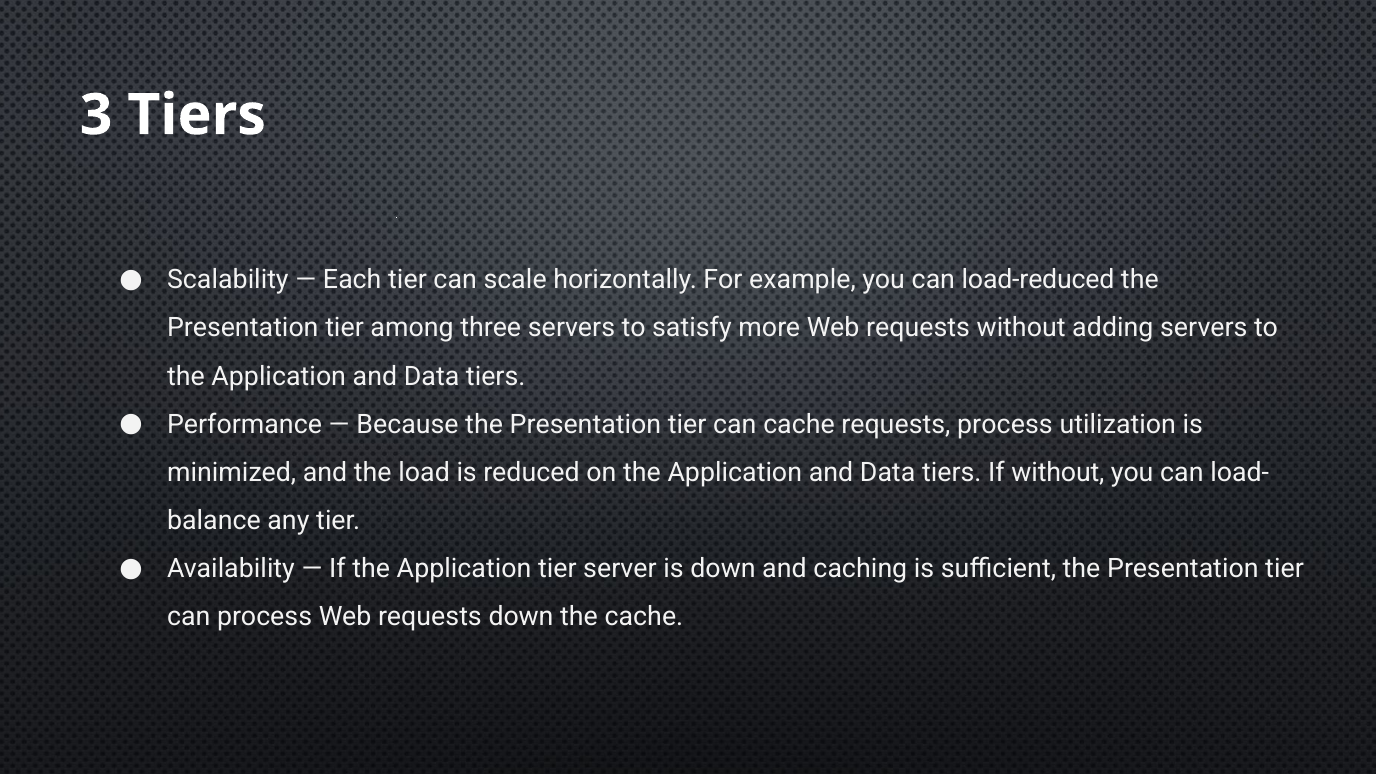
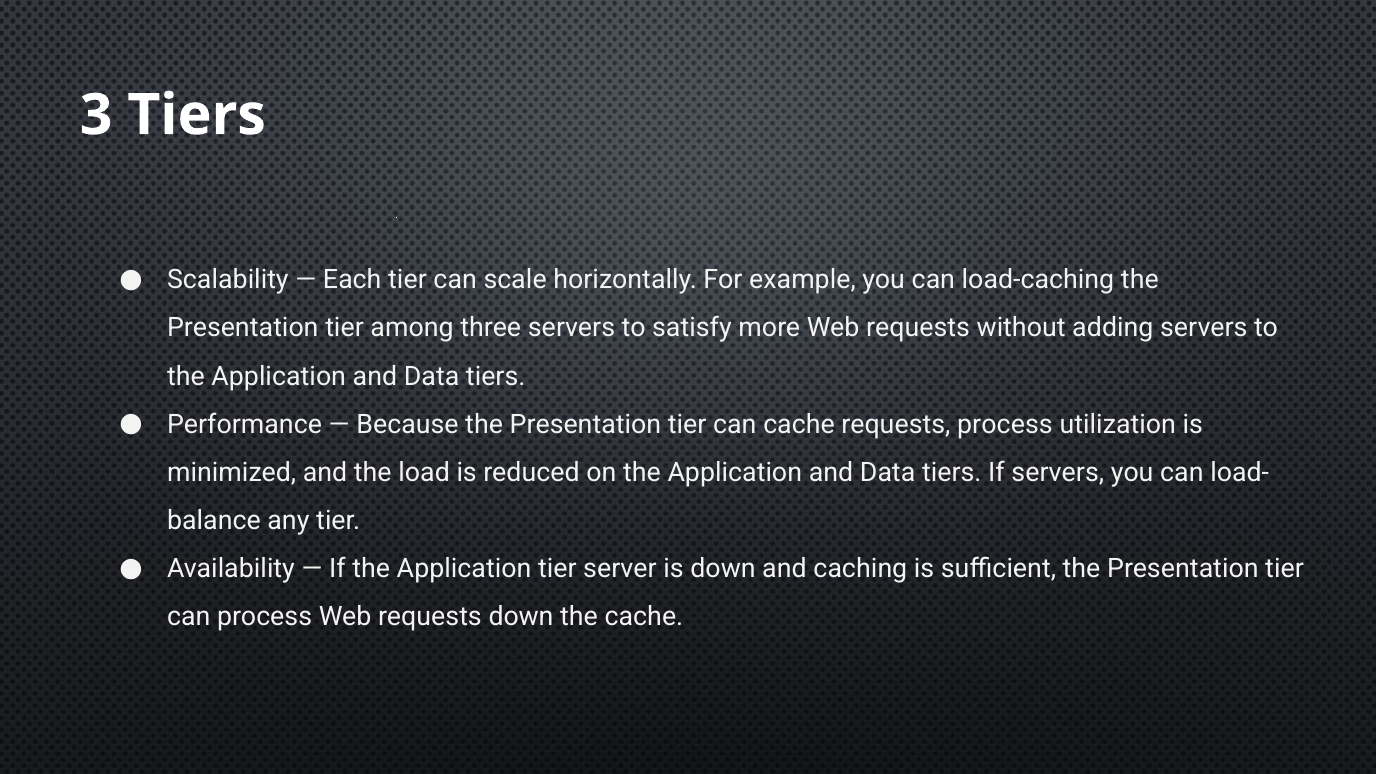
load-reduced: load-reduced -> load-caching
If without: without -> servers
